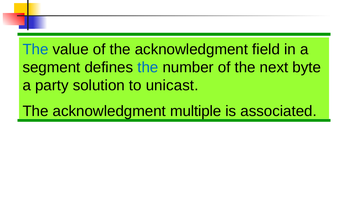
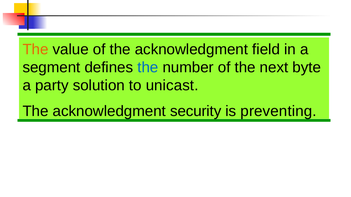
The at (36, 49) colour: blue -> orange
multiple: multiple -> security
associated: associated -> preventing
